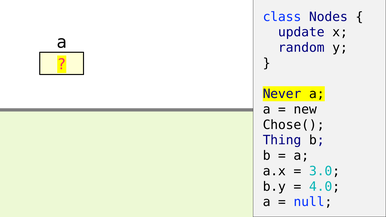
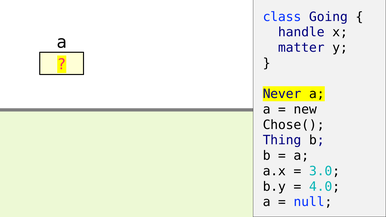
Nodes: Nodes -> Going
update: update -> handle
random: random -> matter
